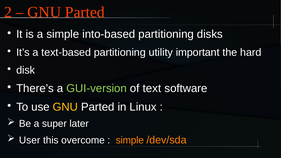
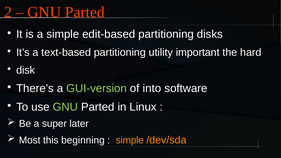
into-based: into-based -> edit-based
text: text -> into
GNU at (65, 107) colour: yellow -> light green
User: User -> Most
overcome: overcome -> beginning
